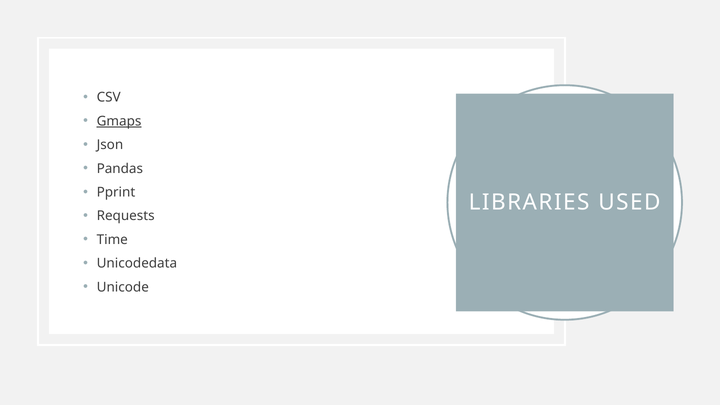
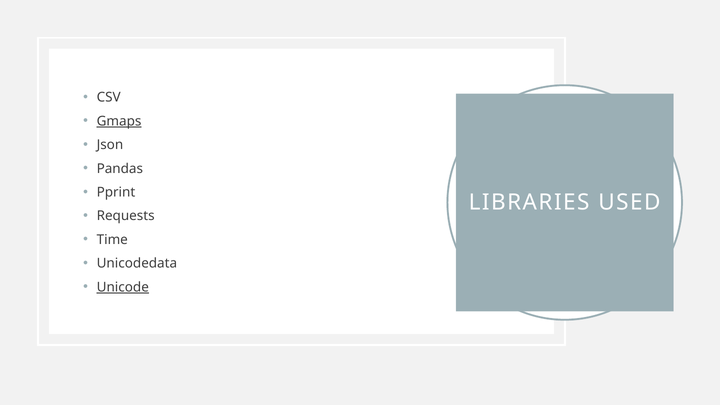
Unicode underline: none -> present
